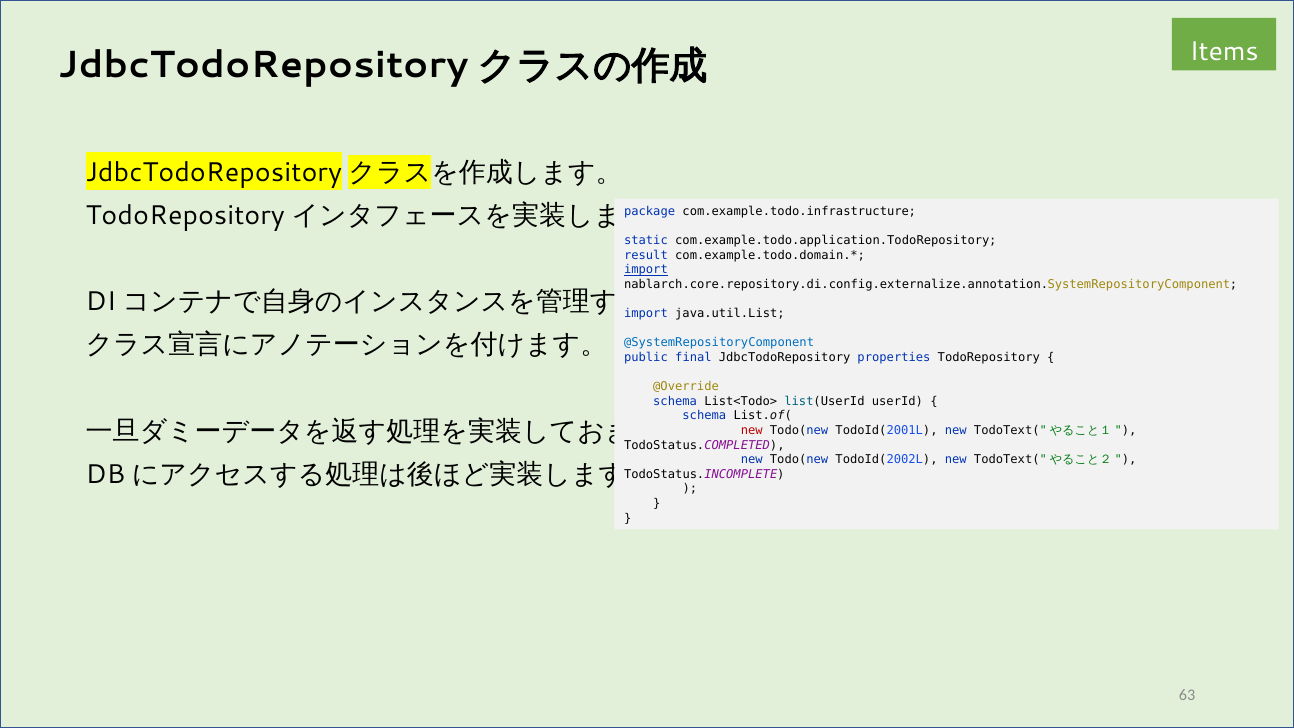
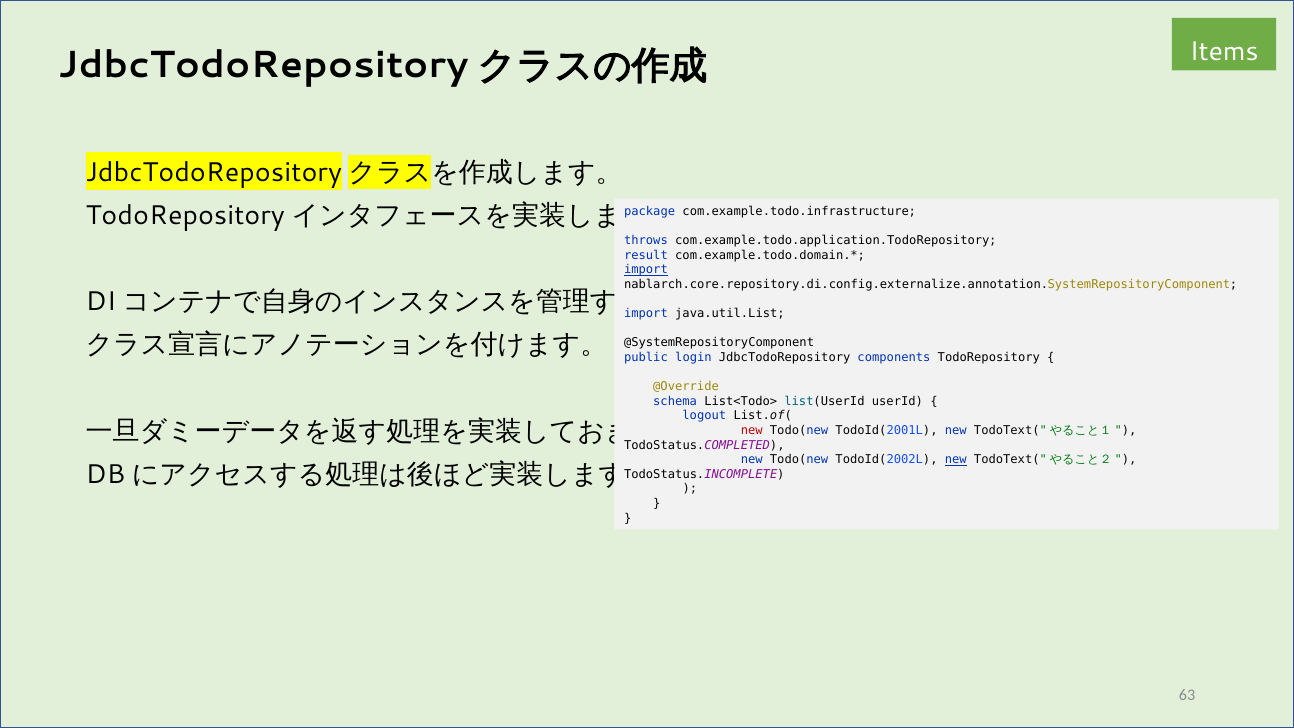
static: static -> throws
@SystemRepositoryComponent colour: blue -> black
final: final -> login
properties: properties -> components
schema at (704, 416): schema -> logout
new at (956, 460) underline: none -> present
